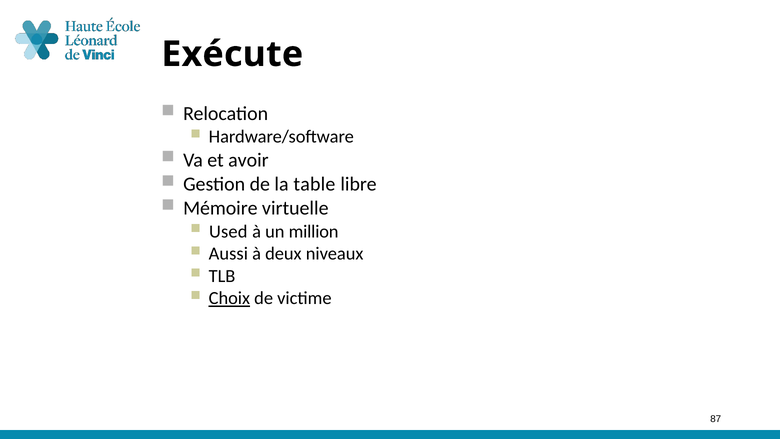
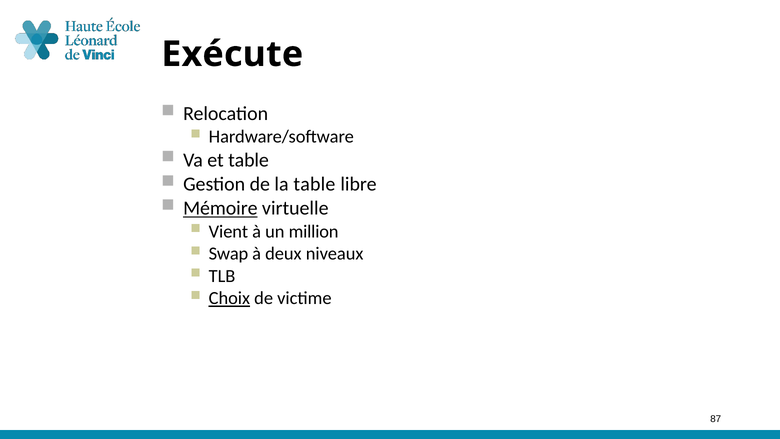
et avoir: avoir -> table
Mémoire underline: none -> present
Used: Used -> Vient
Aussi: Aussi -> Swap
